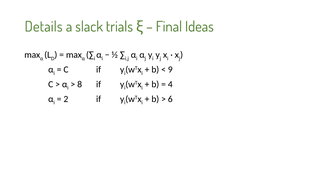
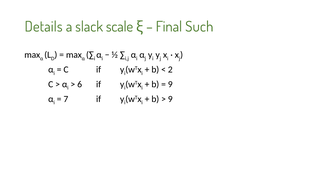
trials: trials -> scale
Ideas: Ideas -> Such
9: 9 -> 2
8: 8 -> 6
4 at (170, 85): 4 -> 9
2: 2 -> 7
6 at (170, 99): 6 -> 9
